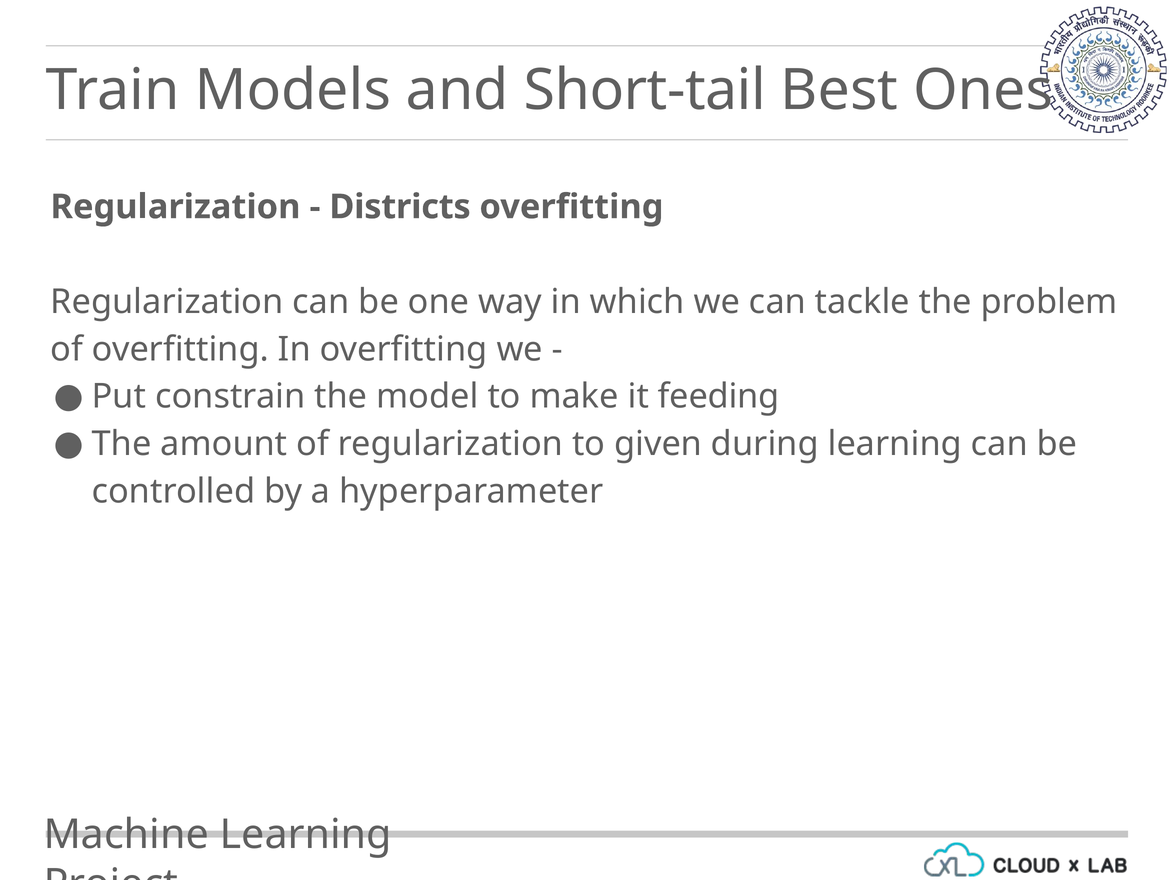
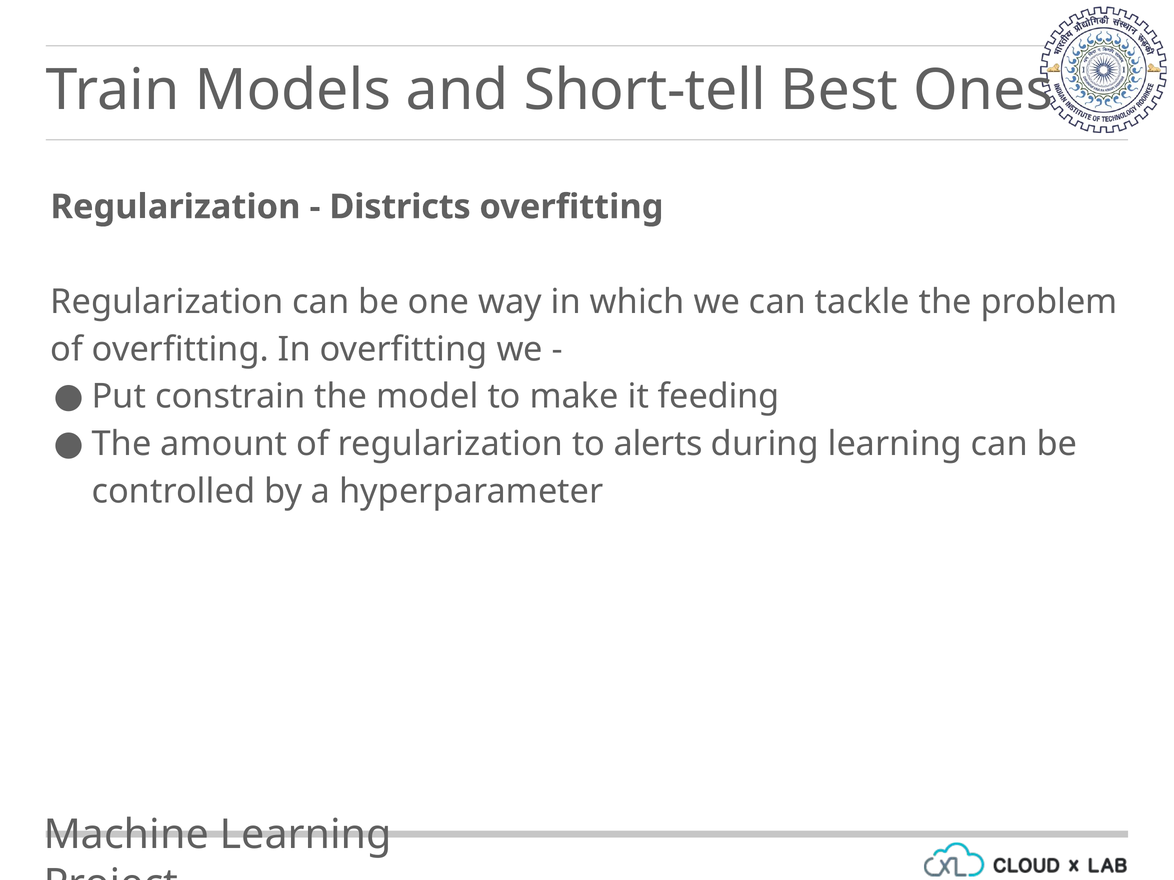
Short-tail: Short-tail -> Short-tell
given: given -> alerts
